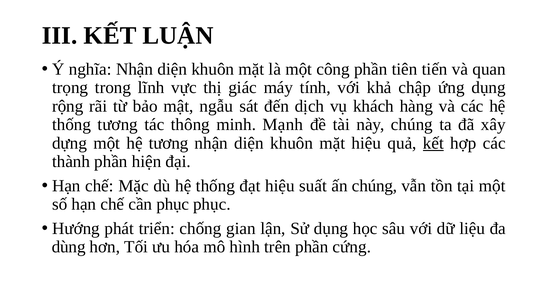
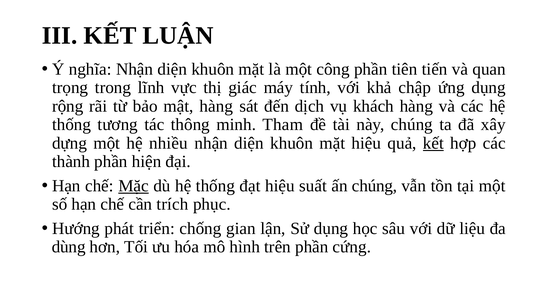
mật ngẫu: ngẫu -> hàng
Mạnh: Mạnh -> Tham
hệ tương: tương -> nhiều
Mặc underline: none -> present
cần phục: phục -> trích
